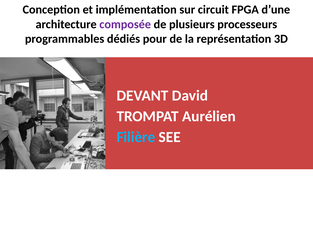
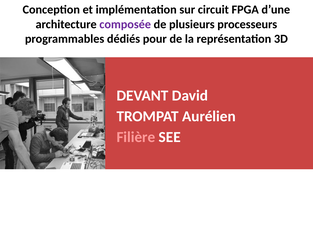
Filière colour: light blue -> pink
